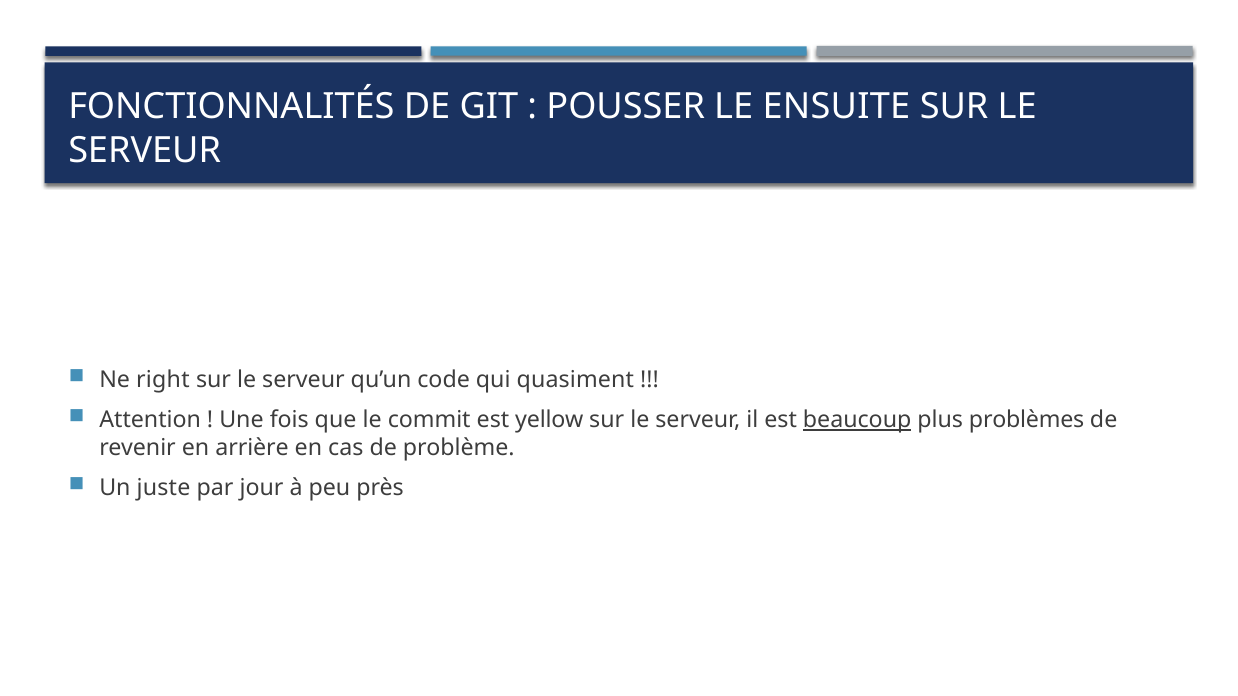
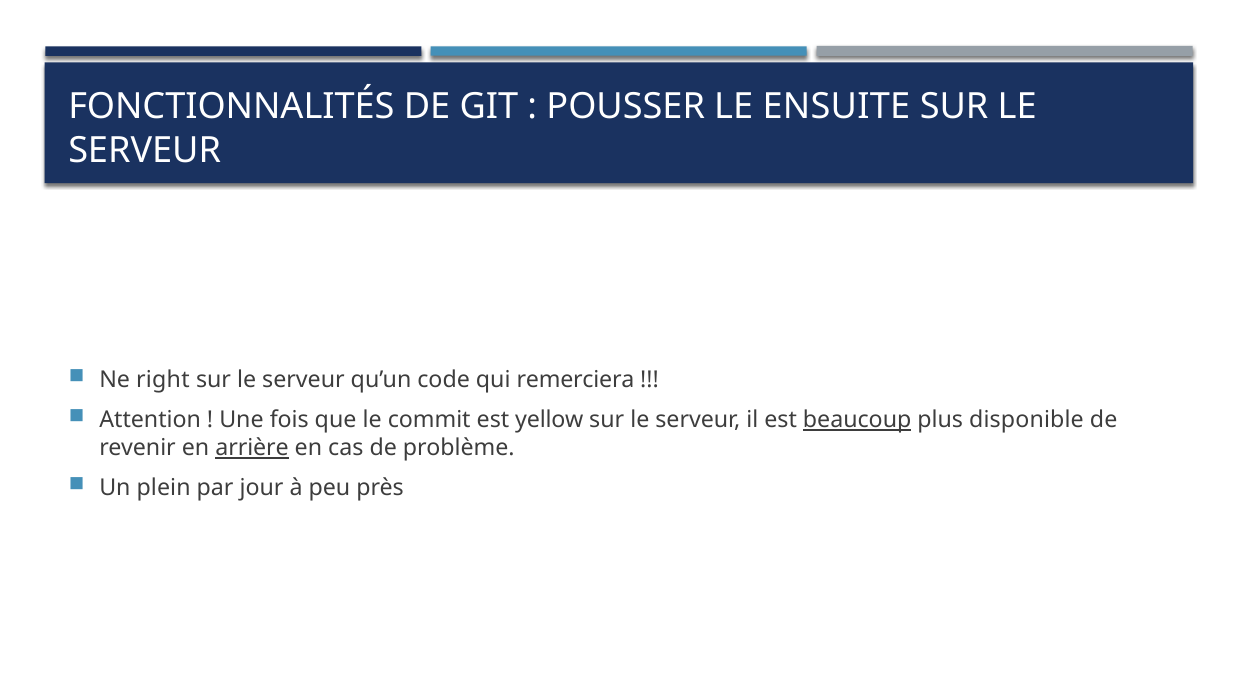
quasiment: quasiment -> remerciera
problèmes: problèmes -> disponible
arrière underline: none -> present
juste: juste -> plein
